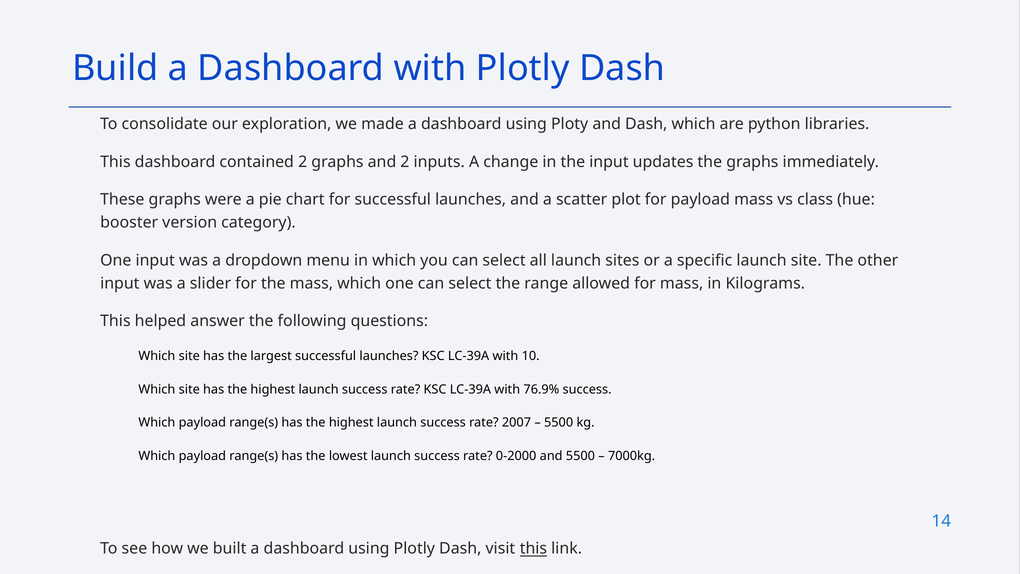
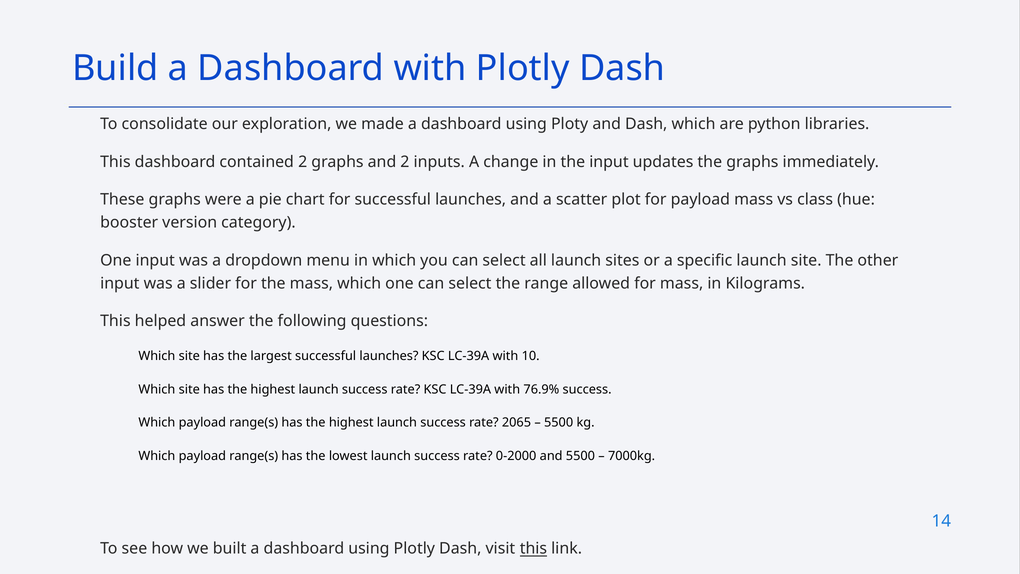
2007: 2007 -> 2065
